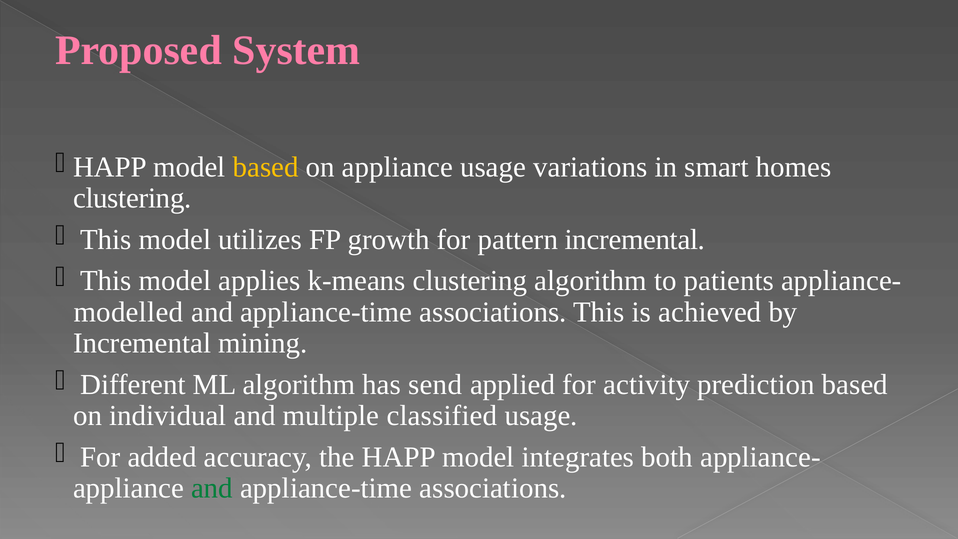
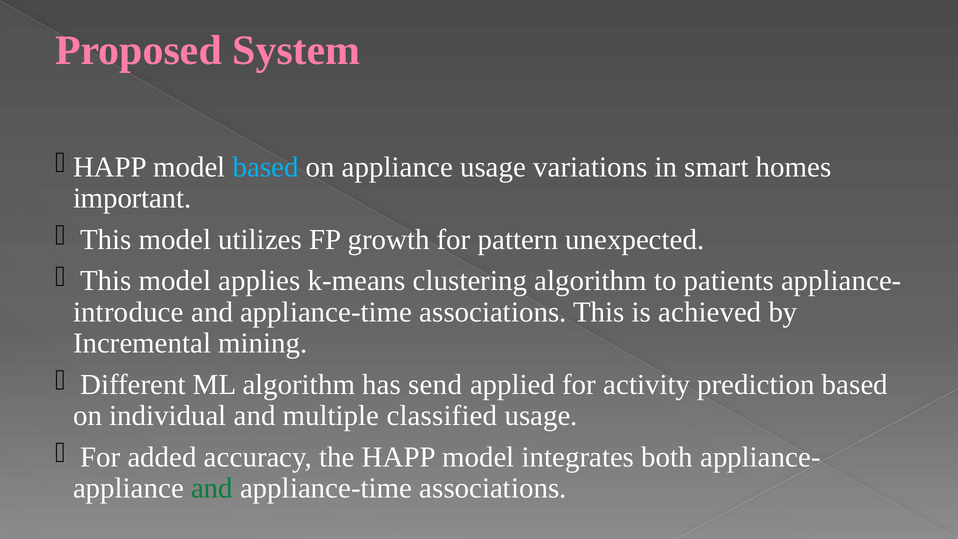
based at (266, 167) colour: yellow -> light blue
clustering at (132, 198): clustering -> important
pattern incremental: incremental -> unexpected
modelled: modelled -> introduce
